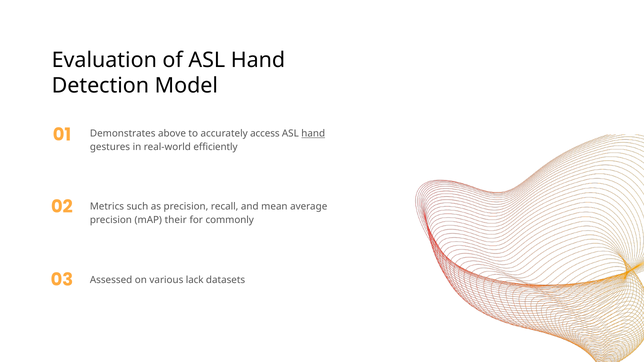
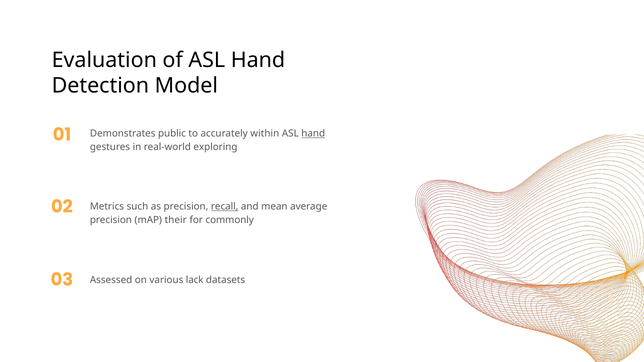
above: above -> public
access: access -> within
efficiently: efficiently -> exploring
recall underline: none -> present
